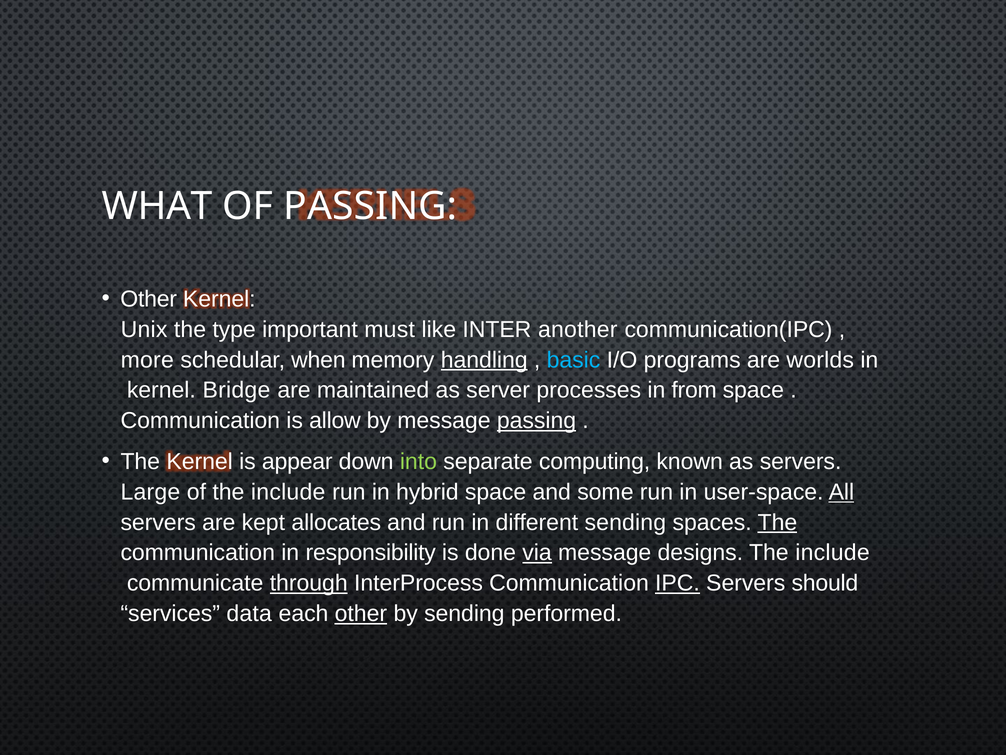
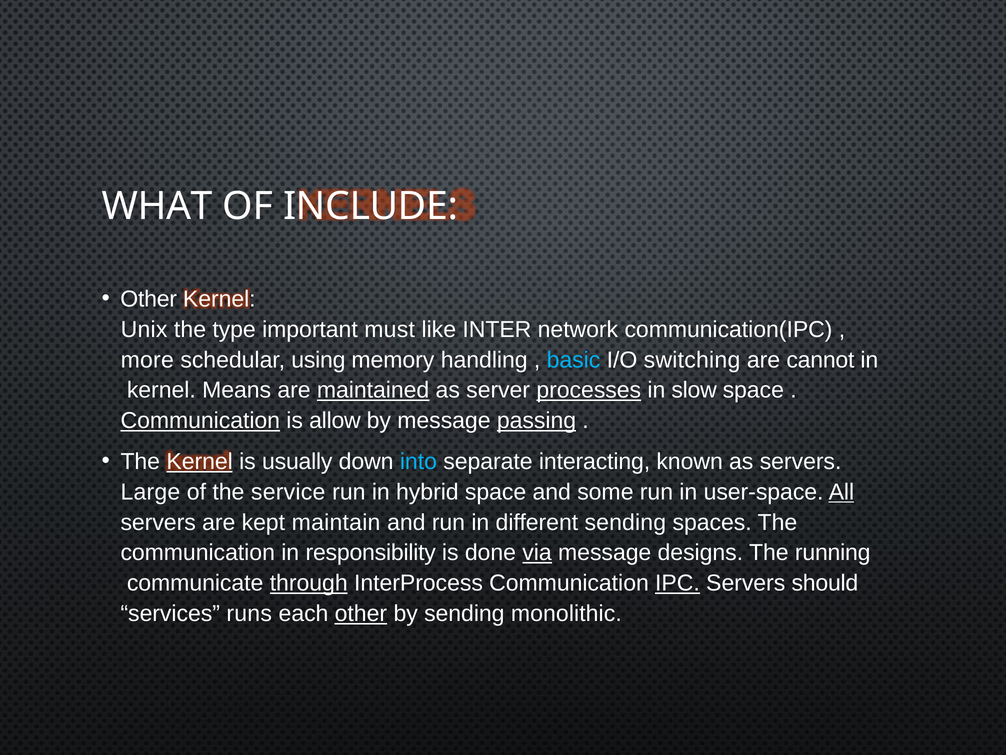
OF PASSING: PASSING -> INCLUDE
another: another -> network
when: when -> using
handling underline: present -> none
programs: programs -> switching
worlds: worlds -> cannot
Bridge: Bridge -> Means
maintained underline: none -> present
processes underline: none -> present
from: from -> slow
Communication at (200, 420) underline: none -> present
Kernel at (200, 461) underline: none -> present
appear: appear -> usually
into colour: light green -> light blue
computing: computing -> interacting
of the include: include -> service
allocates: allocates -> maintain
The at (777, 522) underline: present -> none
include at (833, 553): include -> running
data: data -> runs
performed: performed -> monolithic
